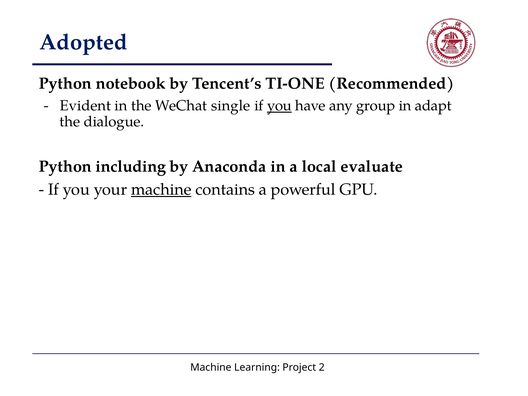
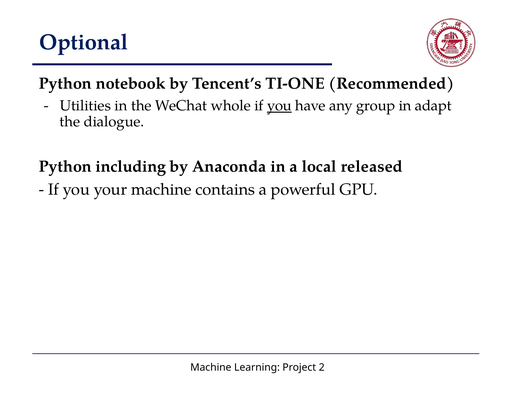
Adopted: Adopted -> Optional
Evident: Evident -> Utilities
single: single -> whole
evaluate: evaluate -> released
machine at (161, 190) underline: present -> none
